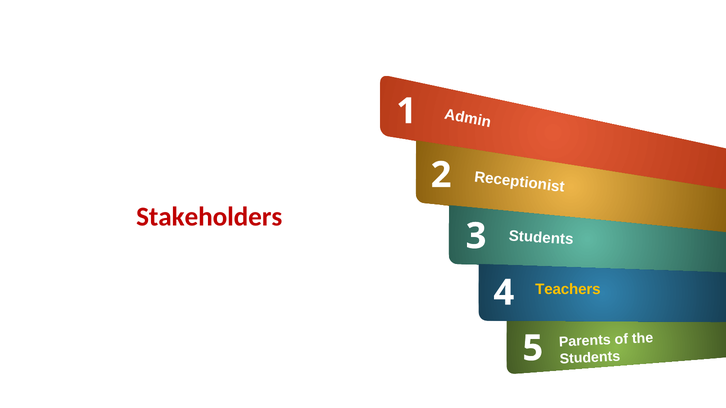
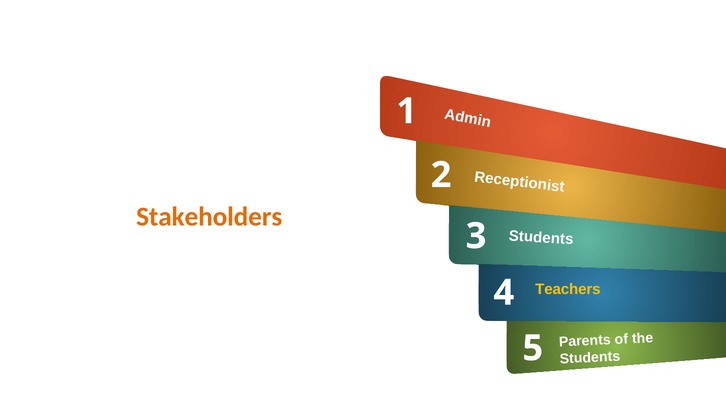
Stakeholders colour: red -> orange
